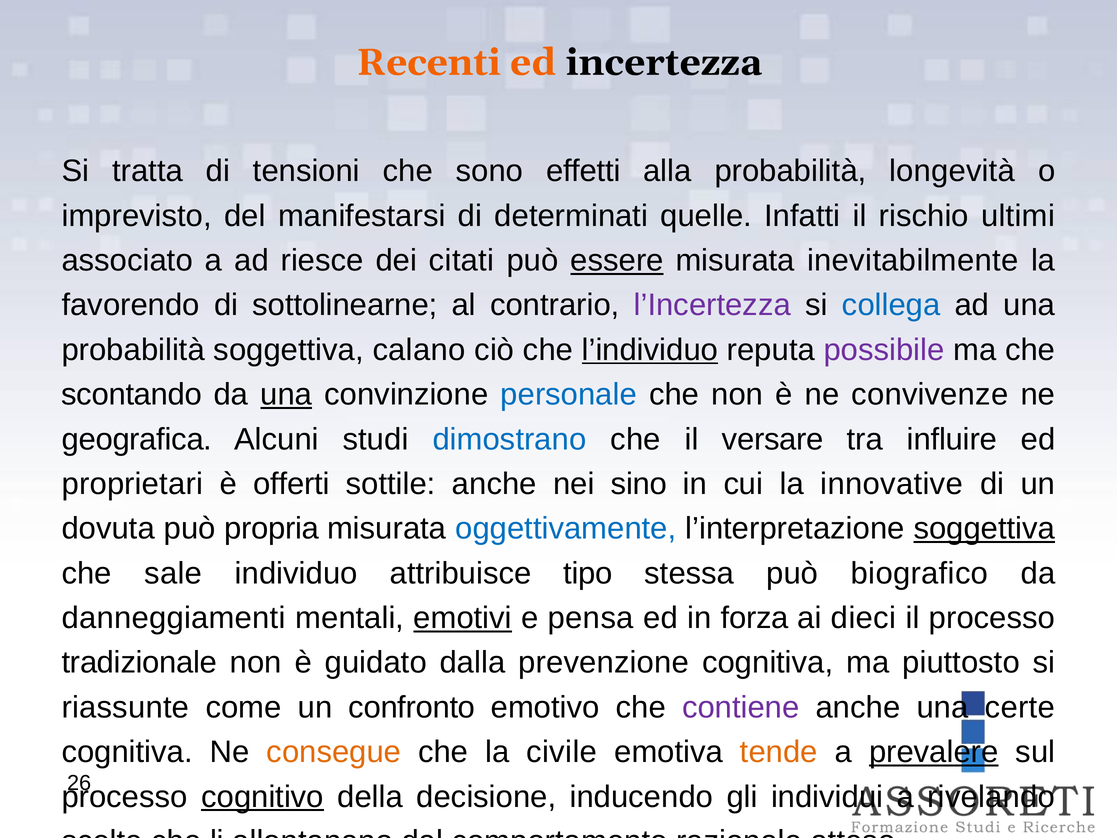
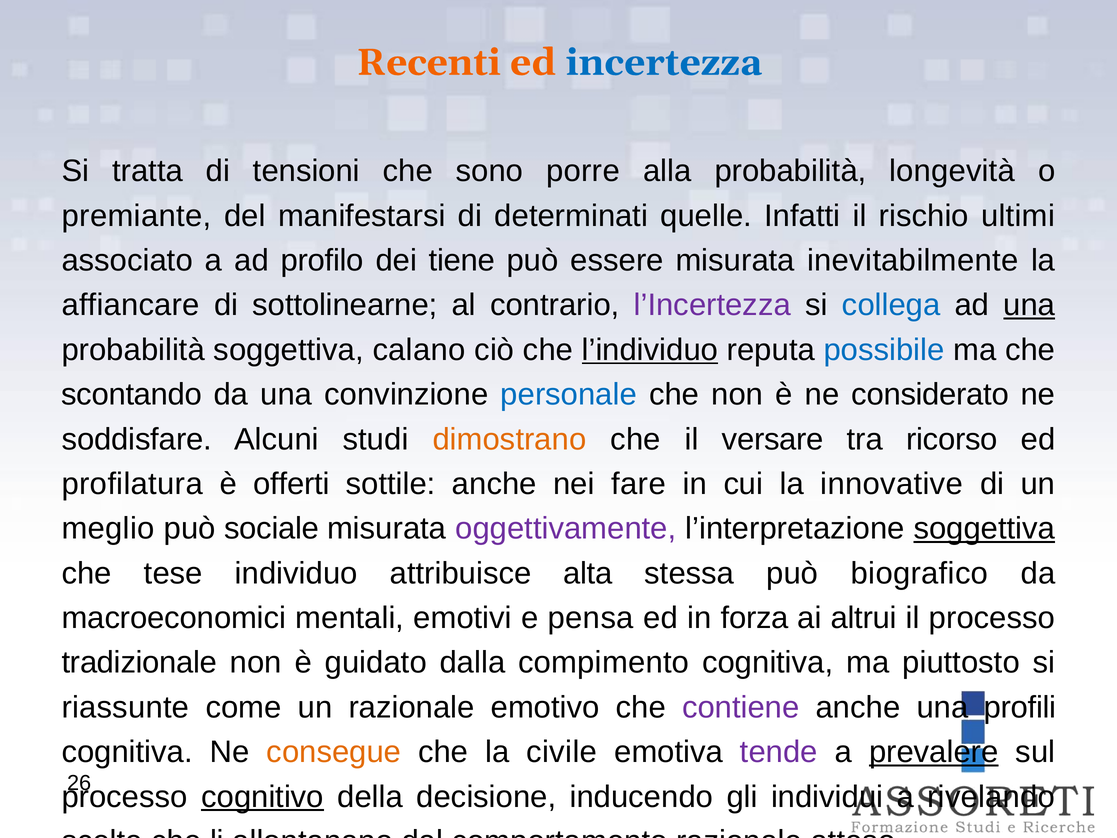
incertezza colour: black -> blue
effetti: effetti -> porre
imprevisto: imprevisto -> premiante
riesce: riesce -> profilo
citati: citati -> tiene
essere underline: present -> none
favorendo: favorendo -> affiancare
una at (1029, 305) underline: none -> present
possibile colour: purple -> blue
una at (286, 394) underline: present -> none
convivenze: convivenze -> considerato
geografica: geografica -> soddisfare
dimostrano colour: blue -> orange
influire: influire -> ricorso
proprietari: proprietari -> profilatura
sino: sino -> fare
dovuta: dovuta -> meglio
propria: propria -> sociale
oggettivamente colour: blue -> purple
sale: sale -> tese
tipo: tipo -> alta
danneggiamenti: danneggiamenti -> macroeconomici
emotivi underline: present -> none
dieci: dieci -> altrui
prevenzione: prevenzione -> compimento
un confronto: confronto -> razionale
certe: certe -> profili
tende colour: orange -> purple
